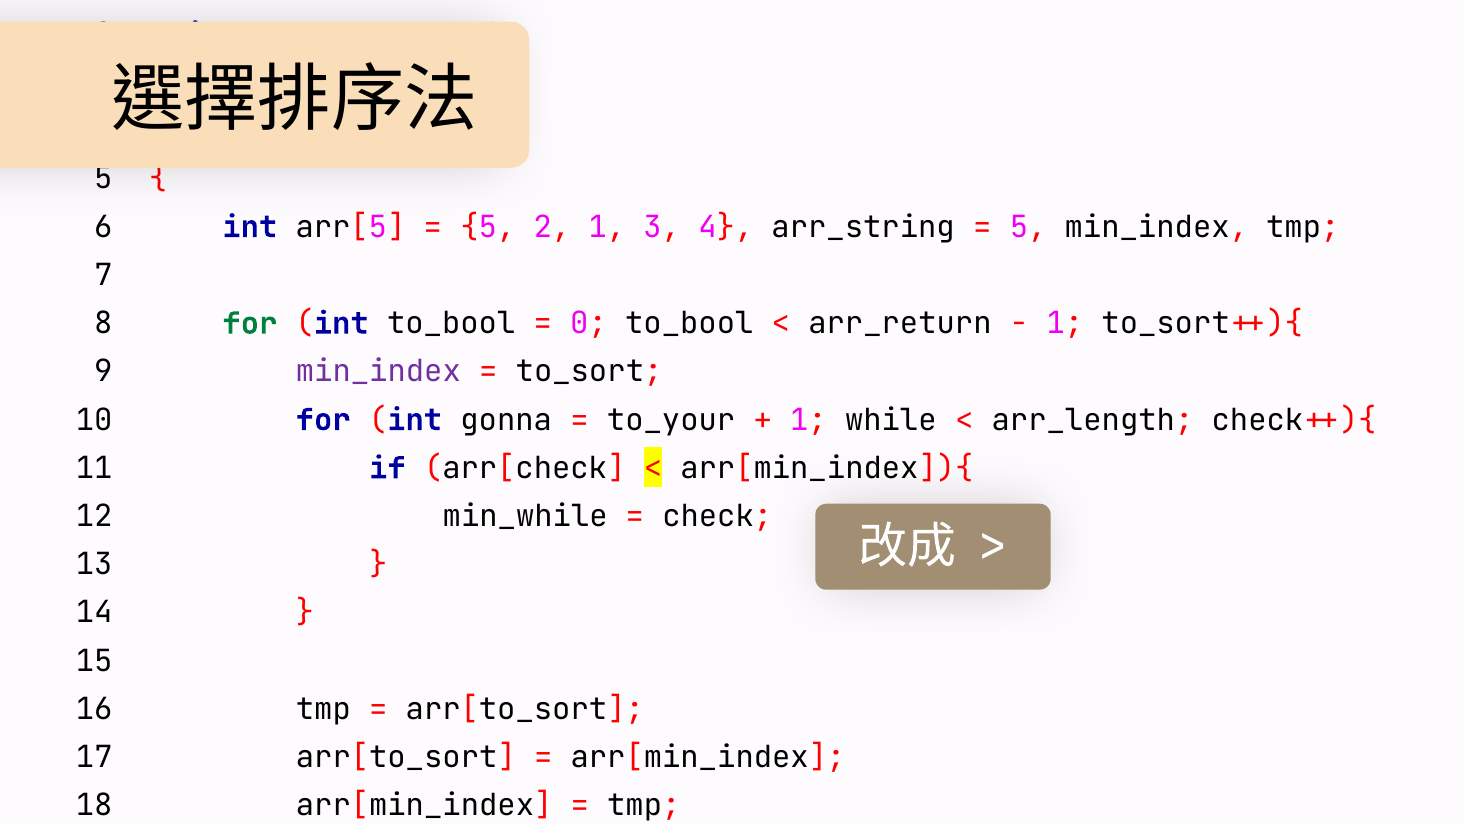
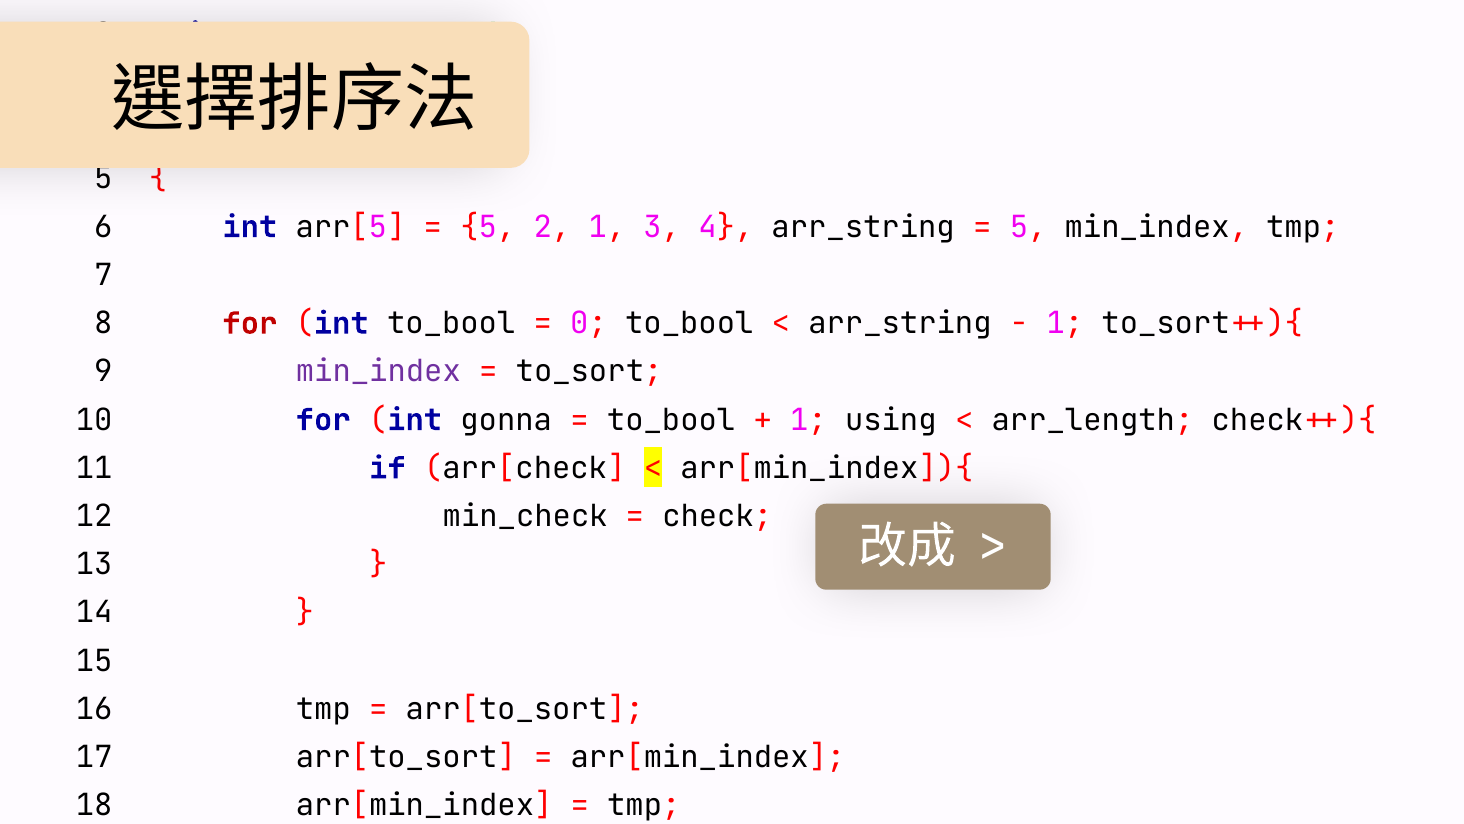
for at (250, 323) colour: green -> red
arr_return at (900, 323): arr_return -> arr_string
to_your at (671, 420): to_your -> to_bool
1 while: while -> using
min_while: min_while -> min_check
